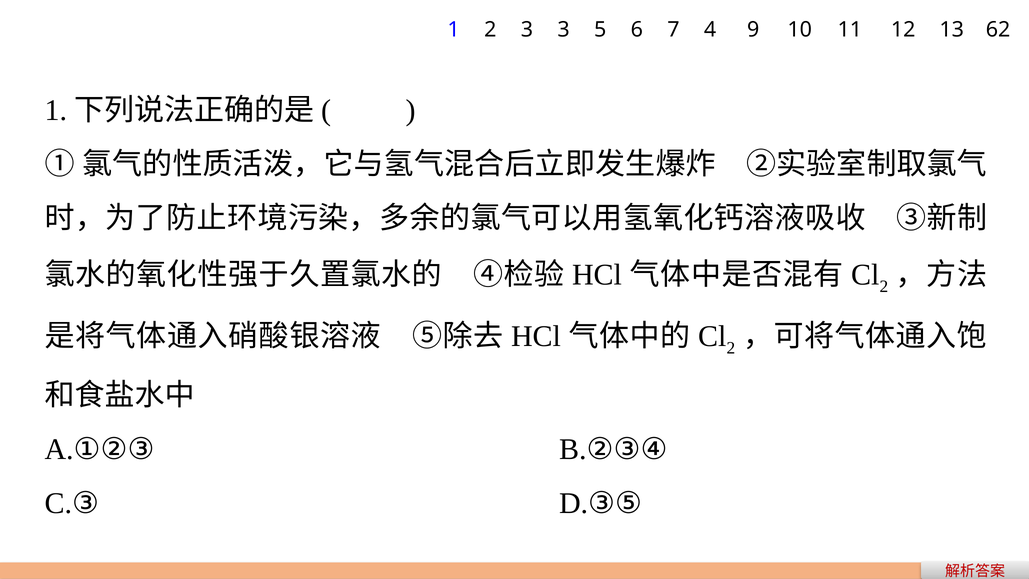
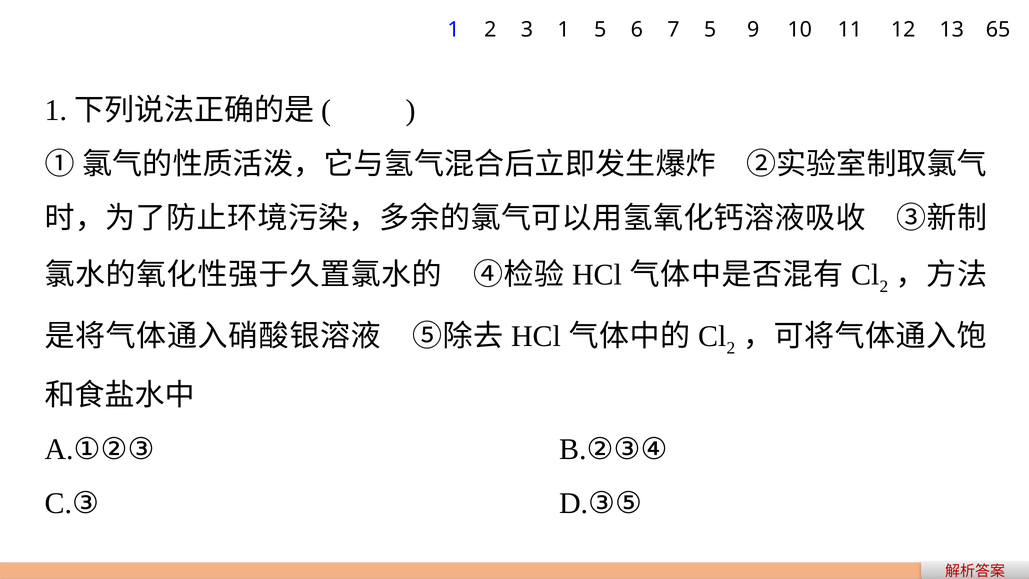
3 3: 3 -> 1
7 4: 4 -> 5
62: 62 -> 65
